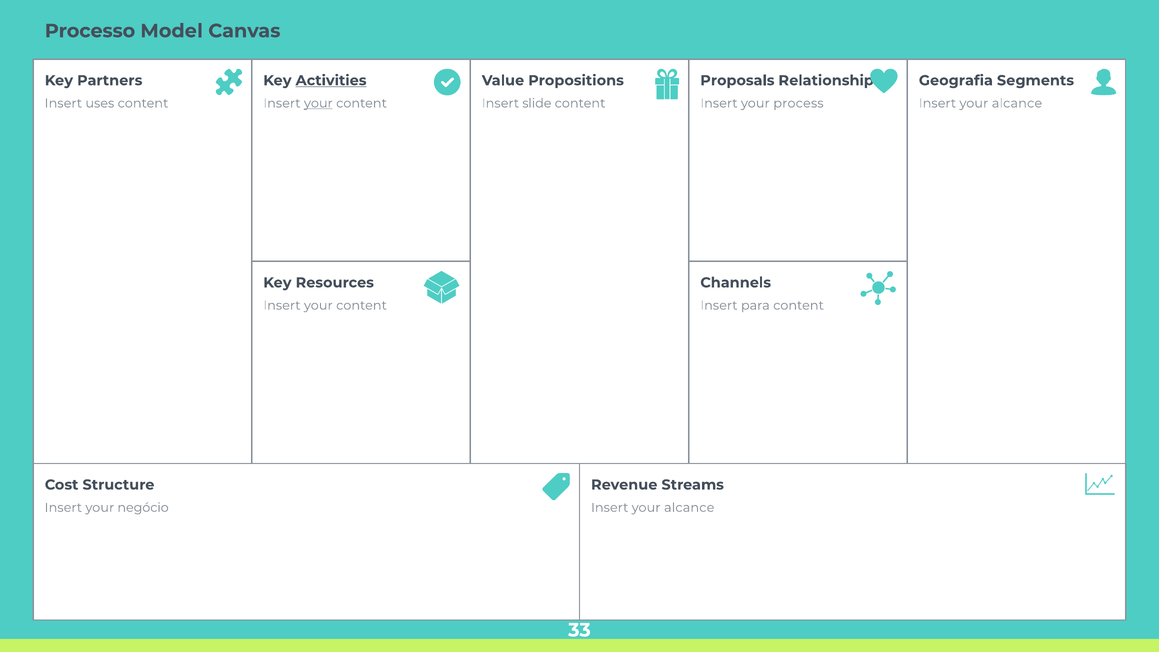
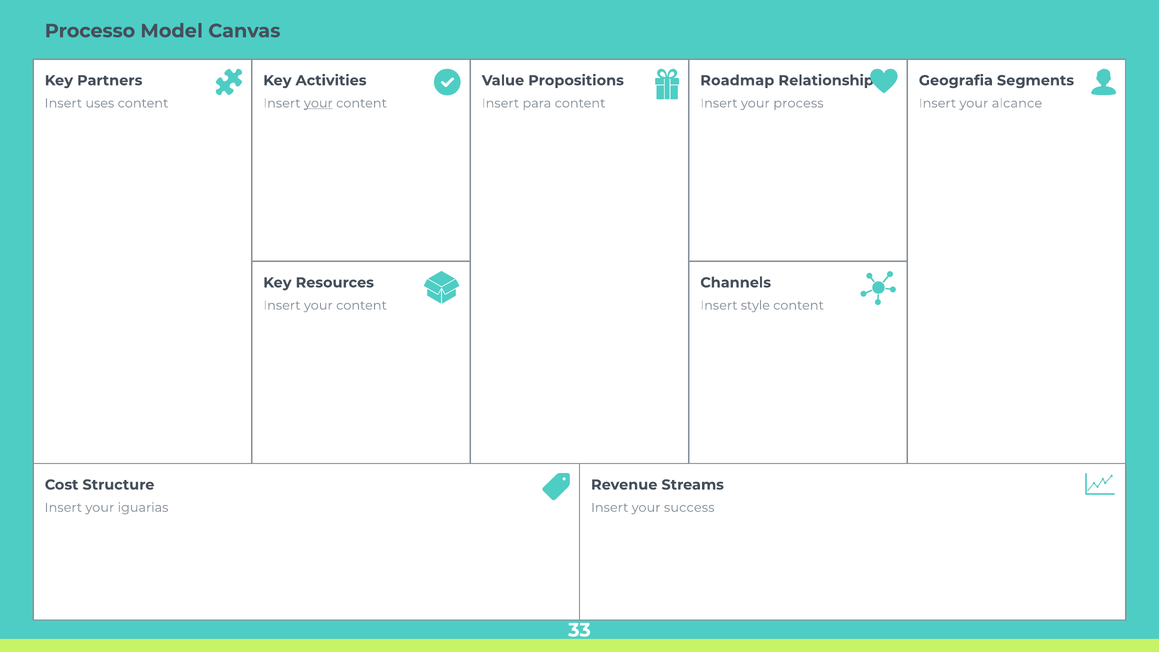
Activities underline: present -> none
Proposals: Proposals -> Roadmap
slide: slide -> para
para: para -> style
negócio: negócio -> iguarias
alcance at (689, 508): alcance -> success
